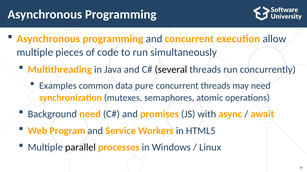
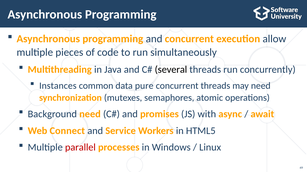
Examples: Examples -> Instances
Program: Program -> Connect
parallel colour: black -> red
